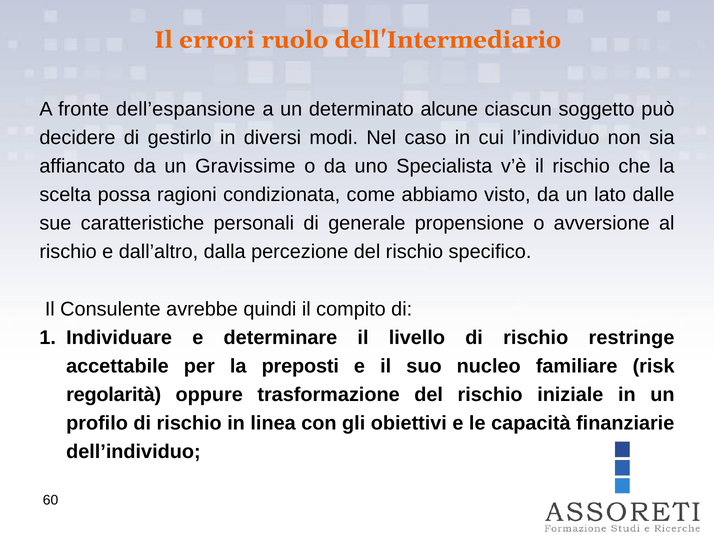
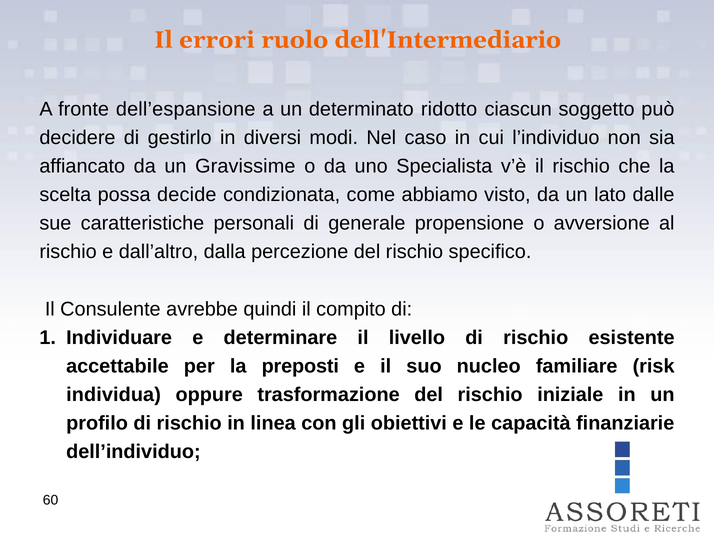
alcune: alcune -> ridotto
ragioni: ragioni -> decide
restringe: restringe -> esistente
regolarità: regolarità -> individua
